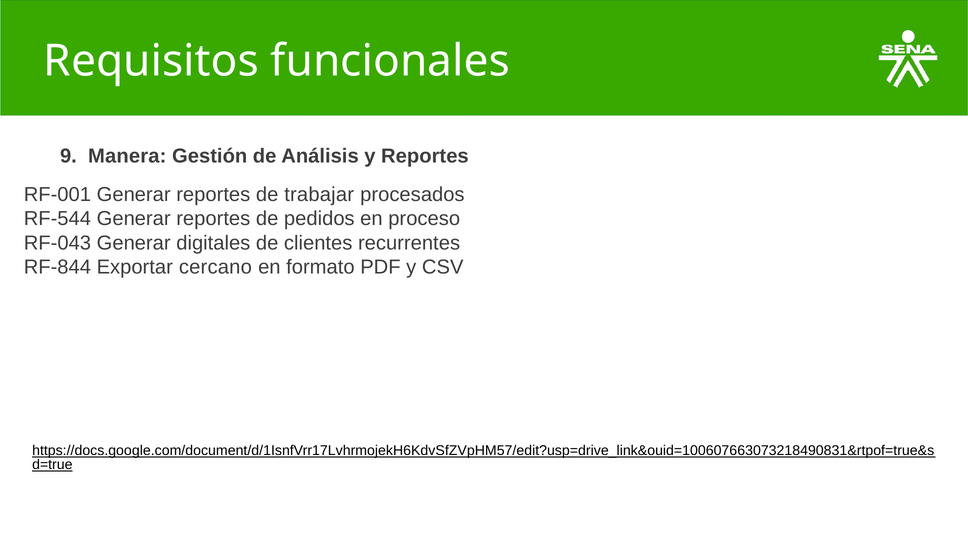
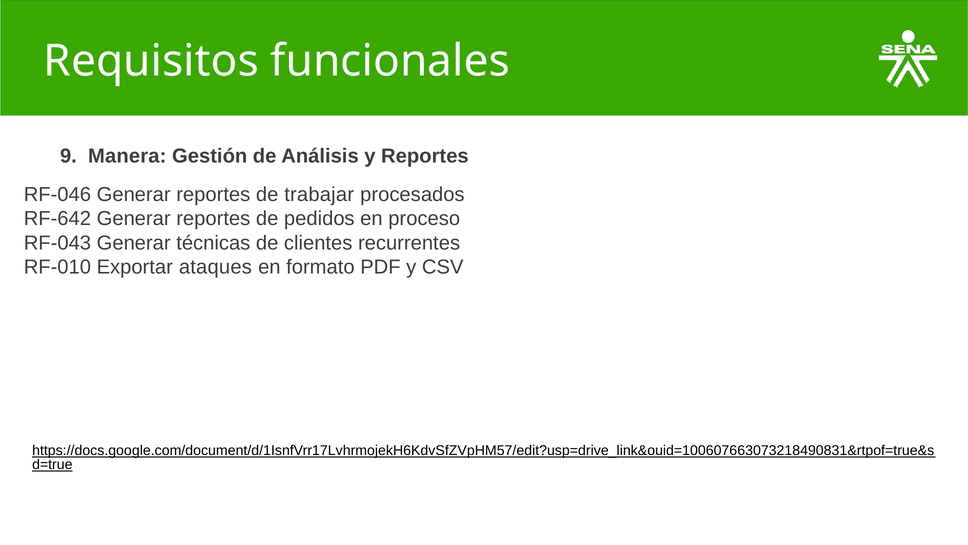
RF-001: RF-001 -> RF-046
RF-544: RF-544 -> RF-642
digitales: digitales -> técnicas
RF-844: RF-844 -> RF-010
cercano: cercano -> ataques
